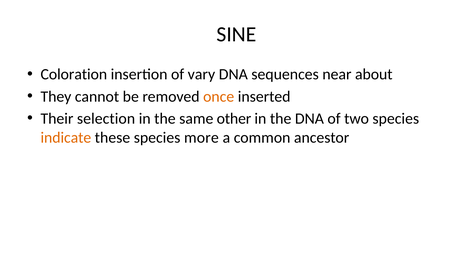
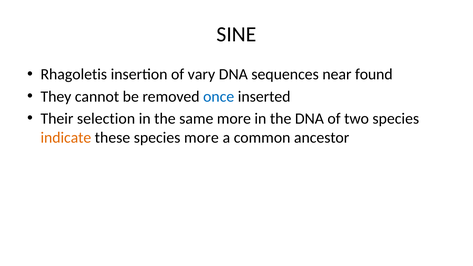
Coloration: Coloration -> Rhagoletis
about: about -> found
once colour: orange -> blue
same other: other -> more
